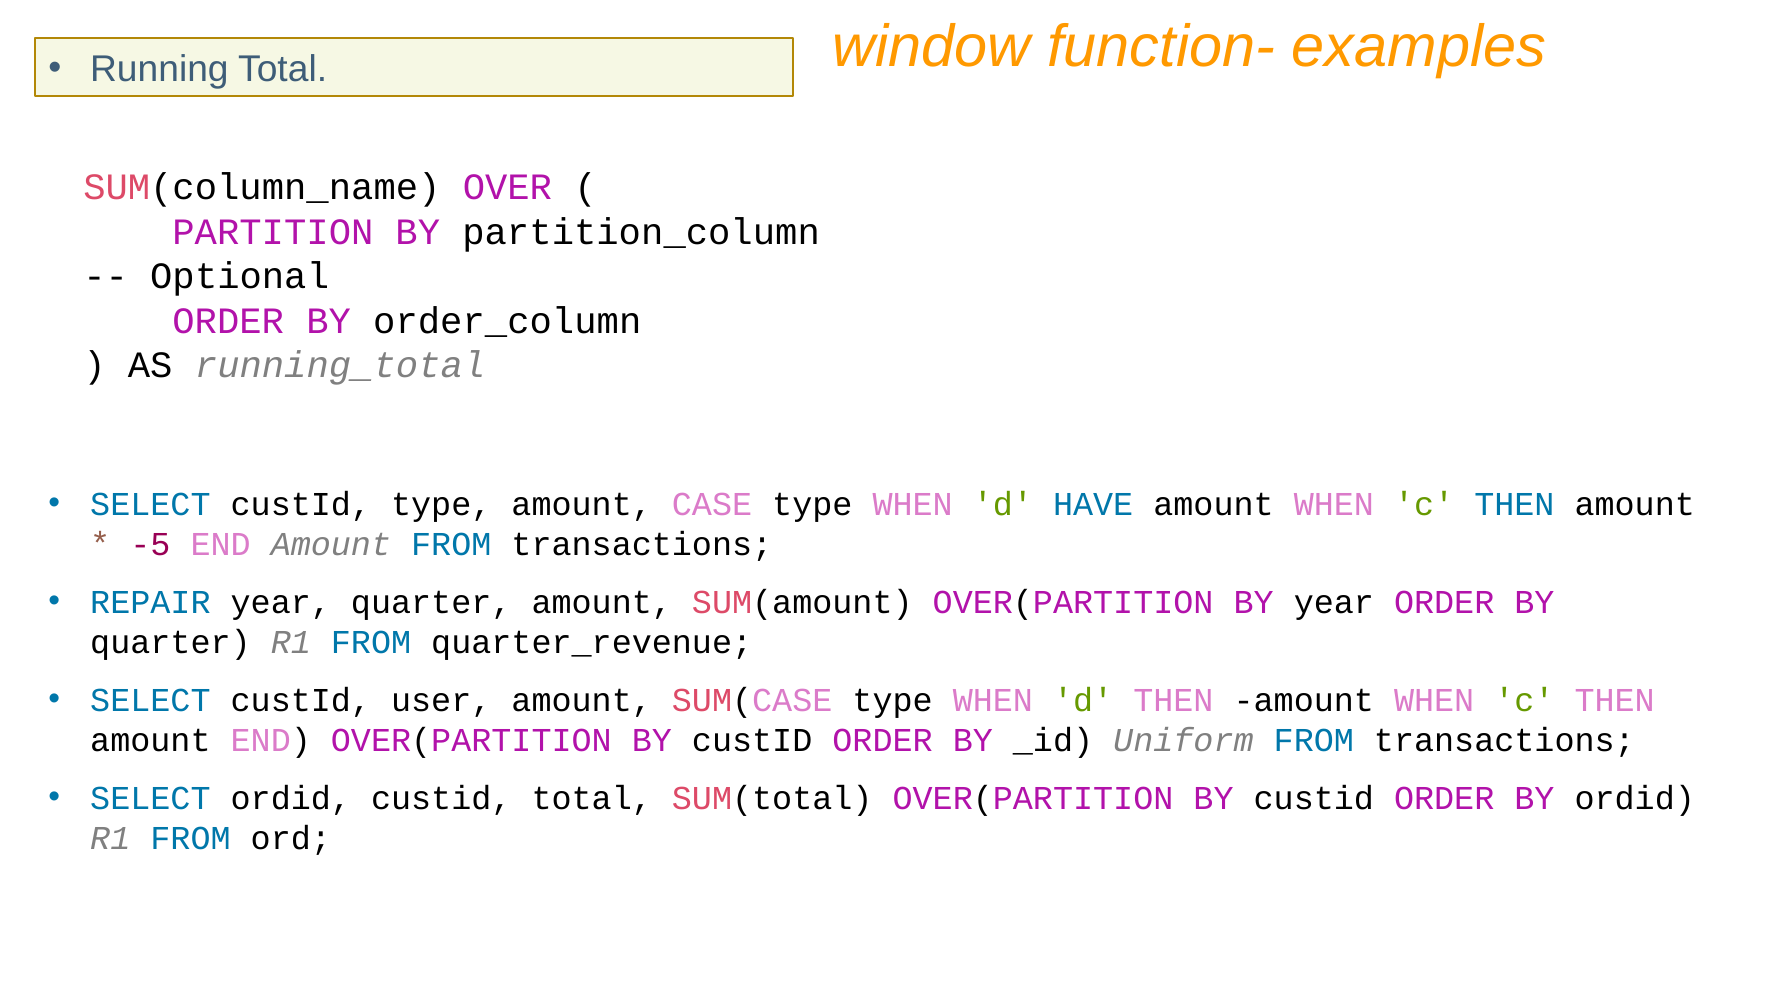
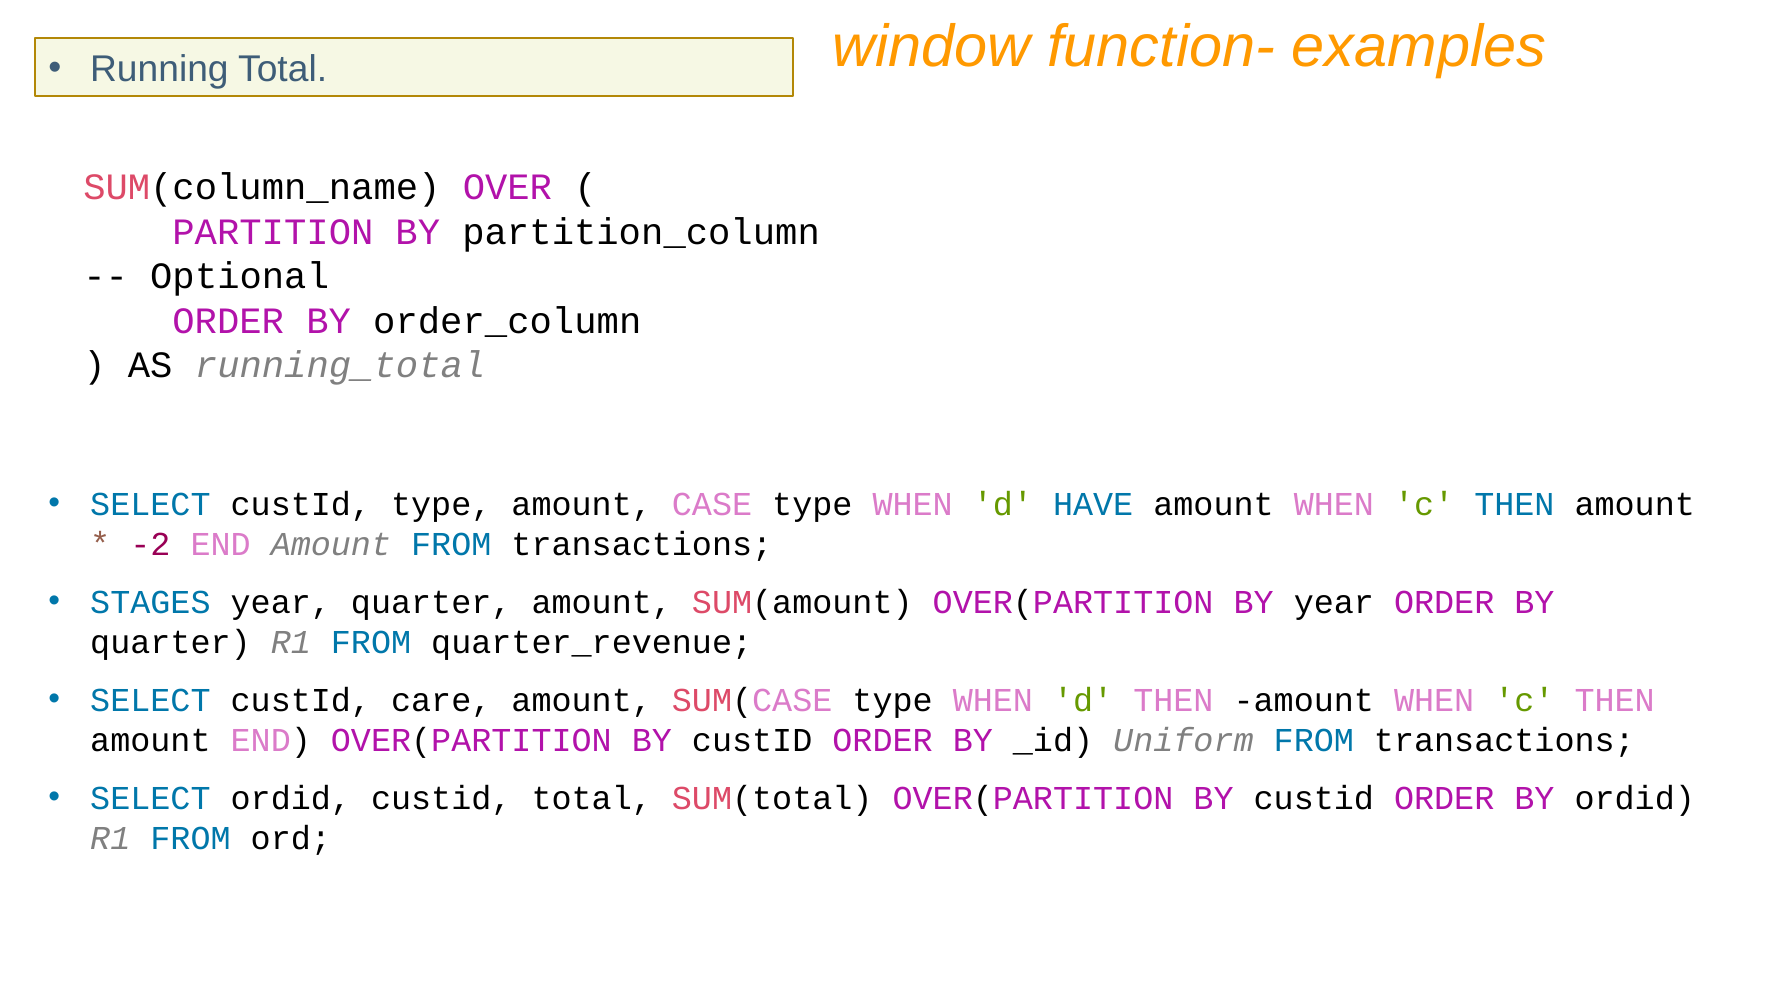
-5: -5 -> -2
REPAIR: REPAIR -> STAGES
user: user -> care
